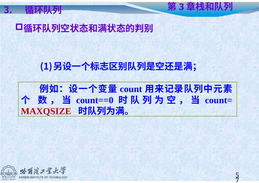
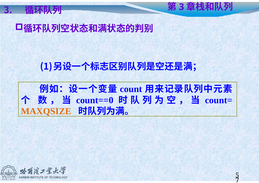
MAXQSIZE colour: red -> orange
